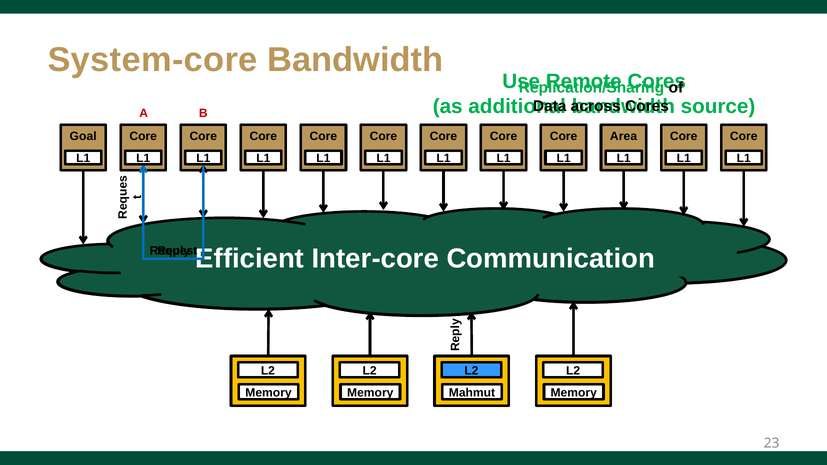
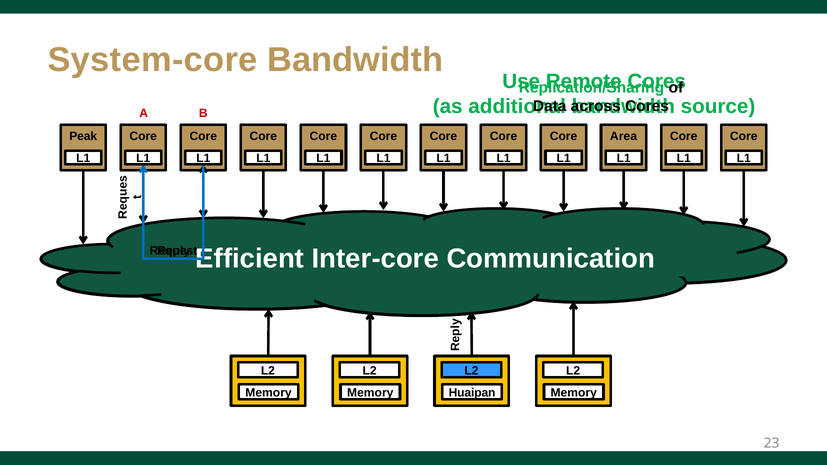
Goal: Goal -> Peak
Mahmut: Mahmut -> Huaipan
